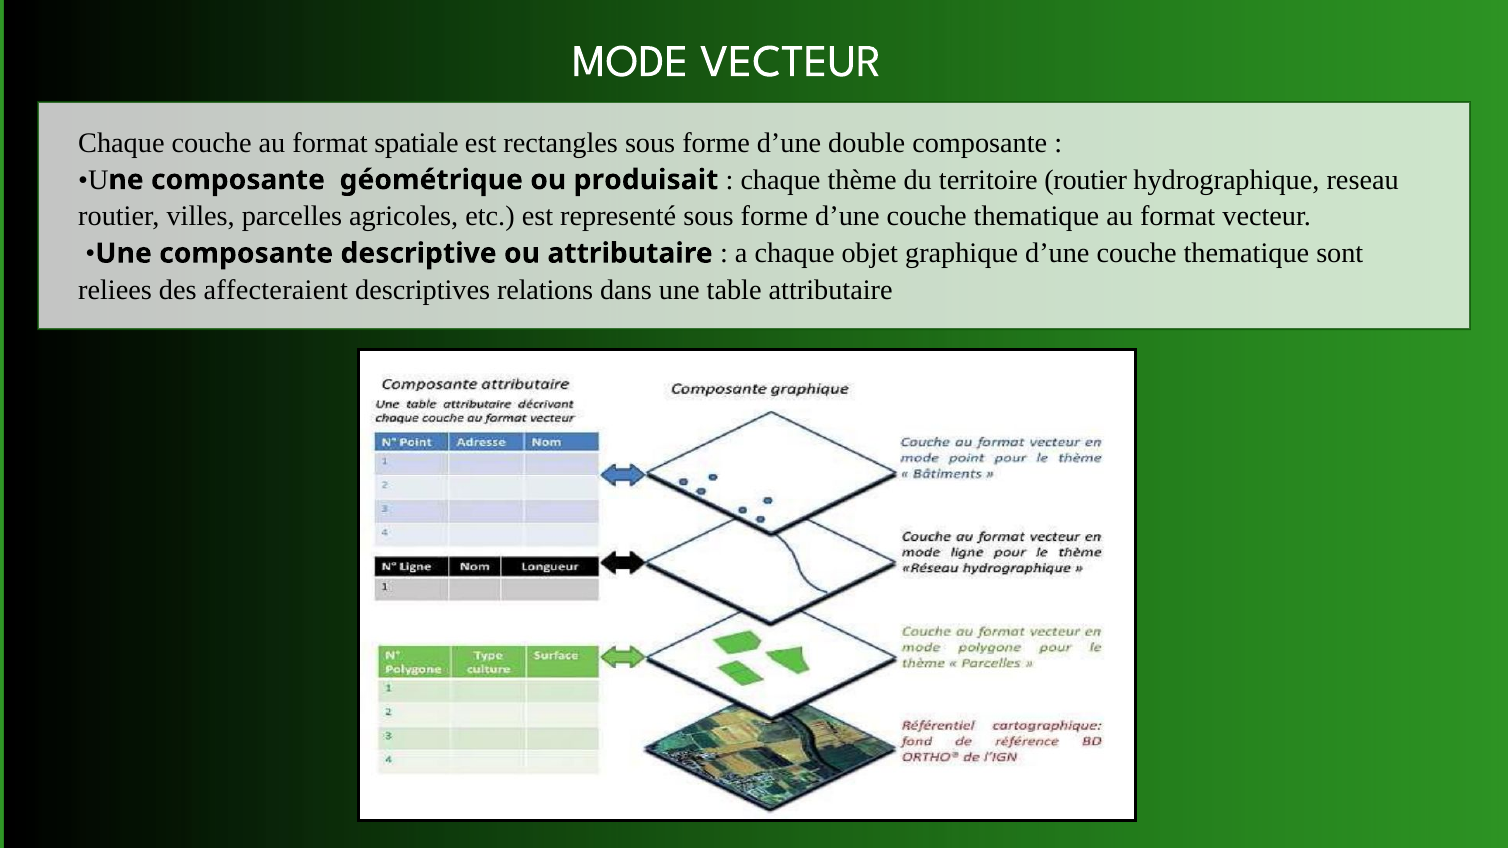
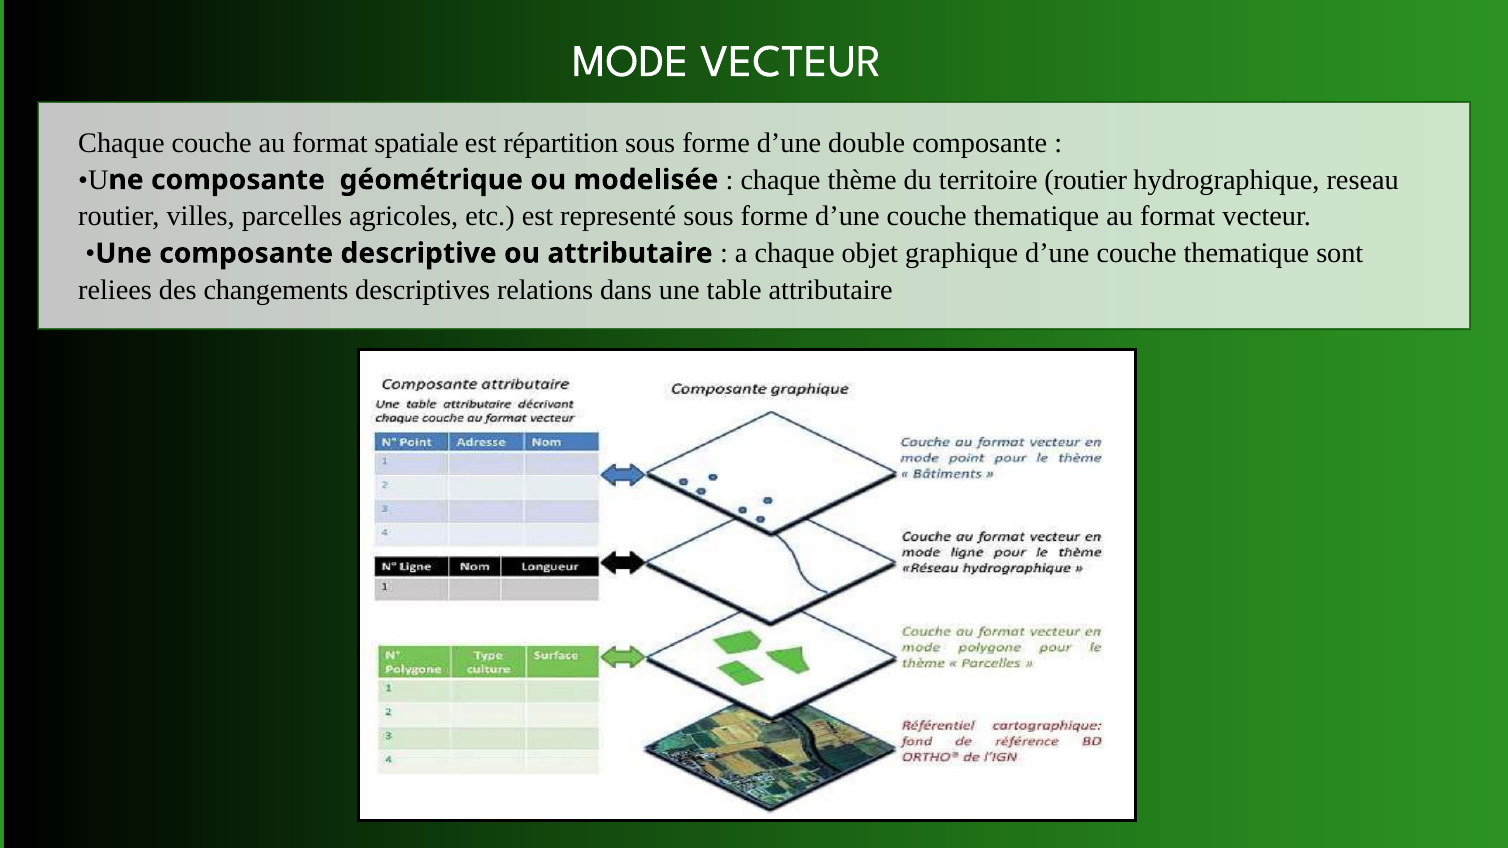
rectangles: rectangles -> répartition
produisait: produisait -> modelisée
affecteraient: affecteraient -> changements
